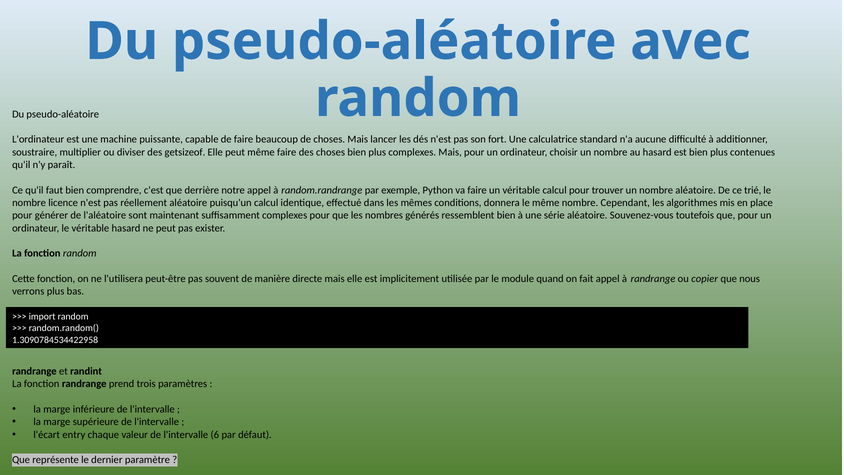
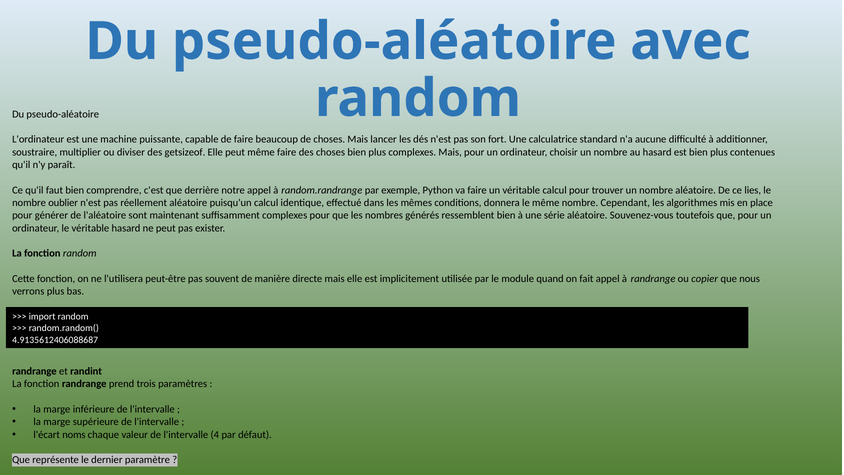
trié: trié -> lies
licence: licence -> oublier
1.3090784534422958: 1.3090784534422958 -> 4.9135612406088687
entry: entry -> noms
6: 6 -> 4
